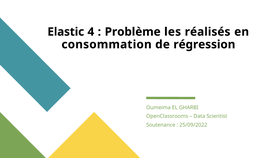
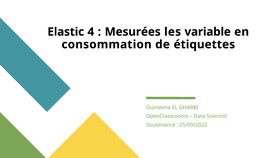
Problème: Problème -> Mesurées
réalisés: réalisés -> variable
régression: régression -> étiquettes
